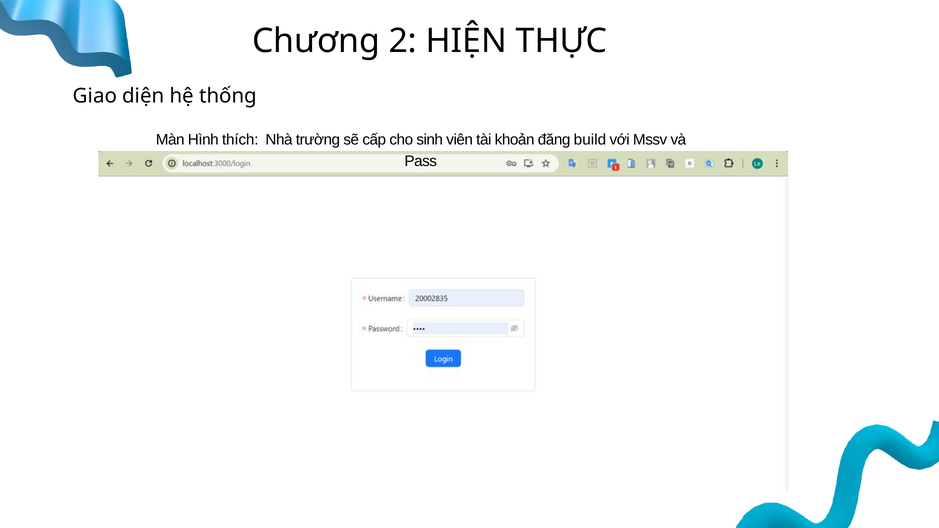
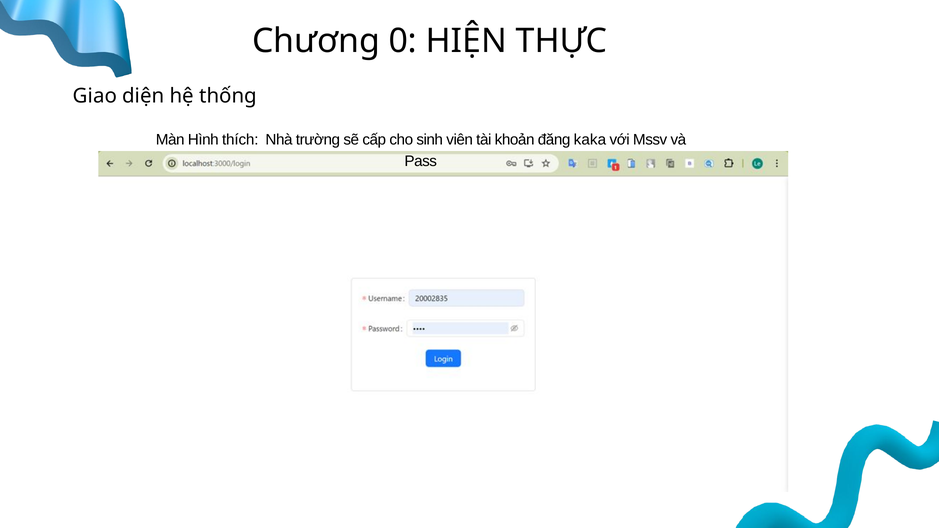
2: 2 -> 0
build: build -> kaka
